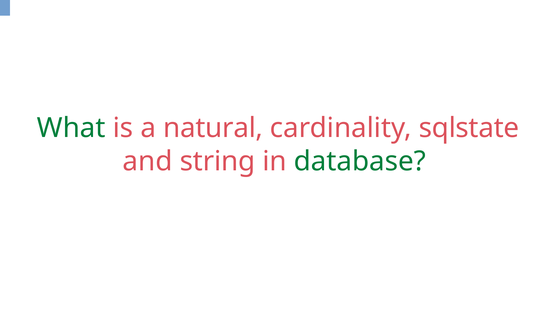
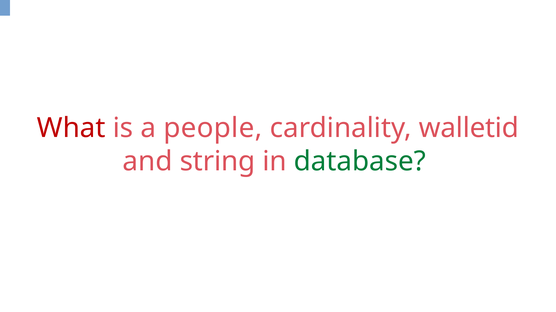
What colour: green -> red
natural: natural -> people
sqlstate: sqlstate -> walletid
